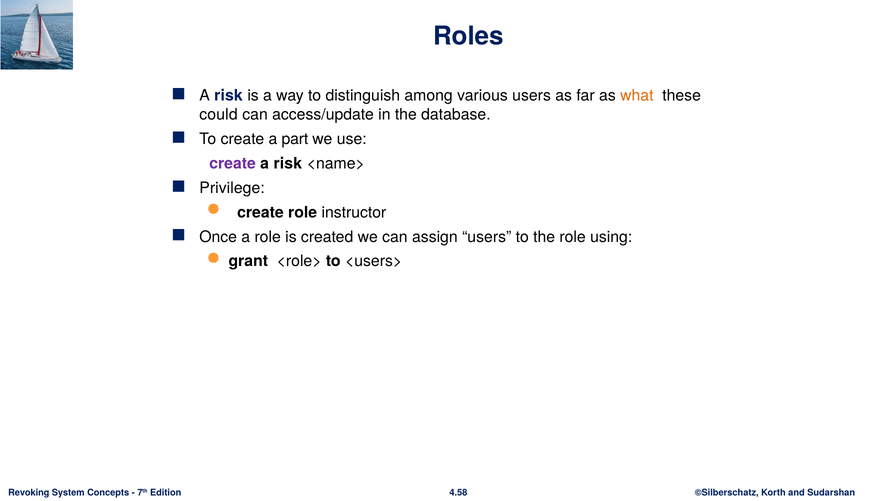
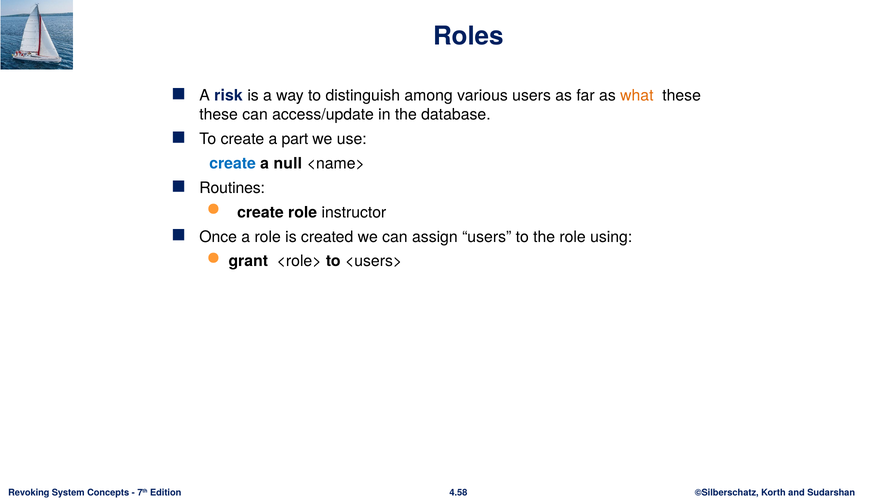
could at (218, 115): could -> these
create at (233, 164) colour: purple -> blue
risk at (288, 164): risk -> null
Privilege: Privilege -> Routines
